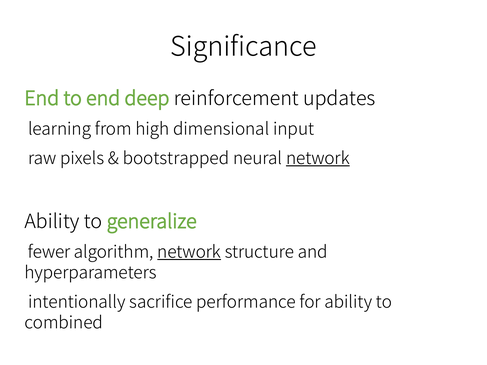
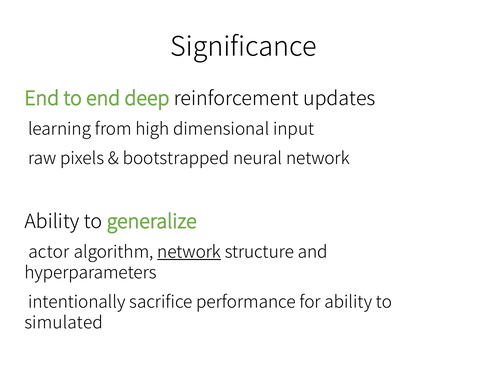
network at (318, 159) underline: present -> none
fewer: fewer -> actor
combined: combined -> simulated
